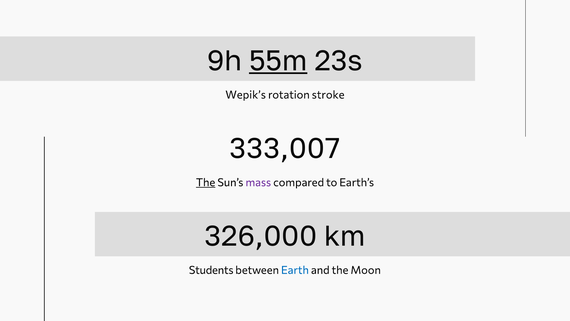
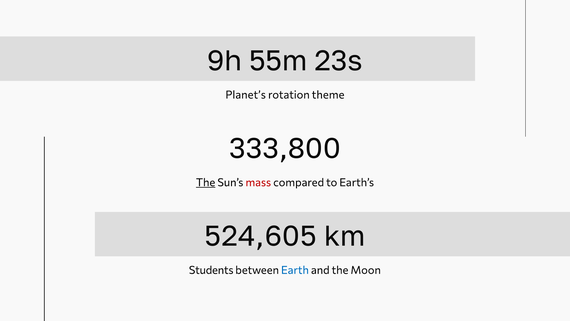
55m underline: present -> none
Wepik’s: Wepik’s -> Planet’s
stroke: stroke -> theme
333,007: 333,007 -> 333,800
mass colour: purple -> red
326,000: 326,000 -> 524,605
